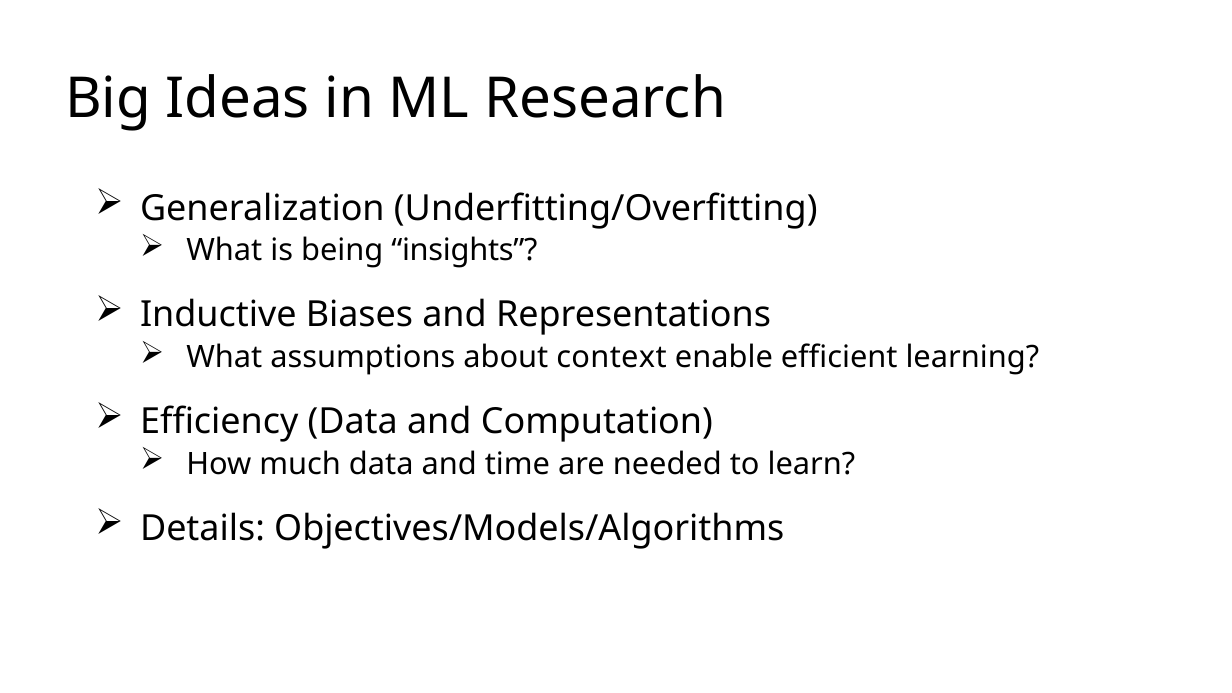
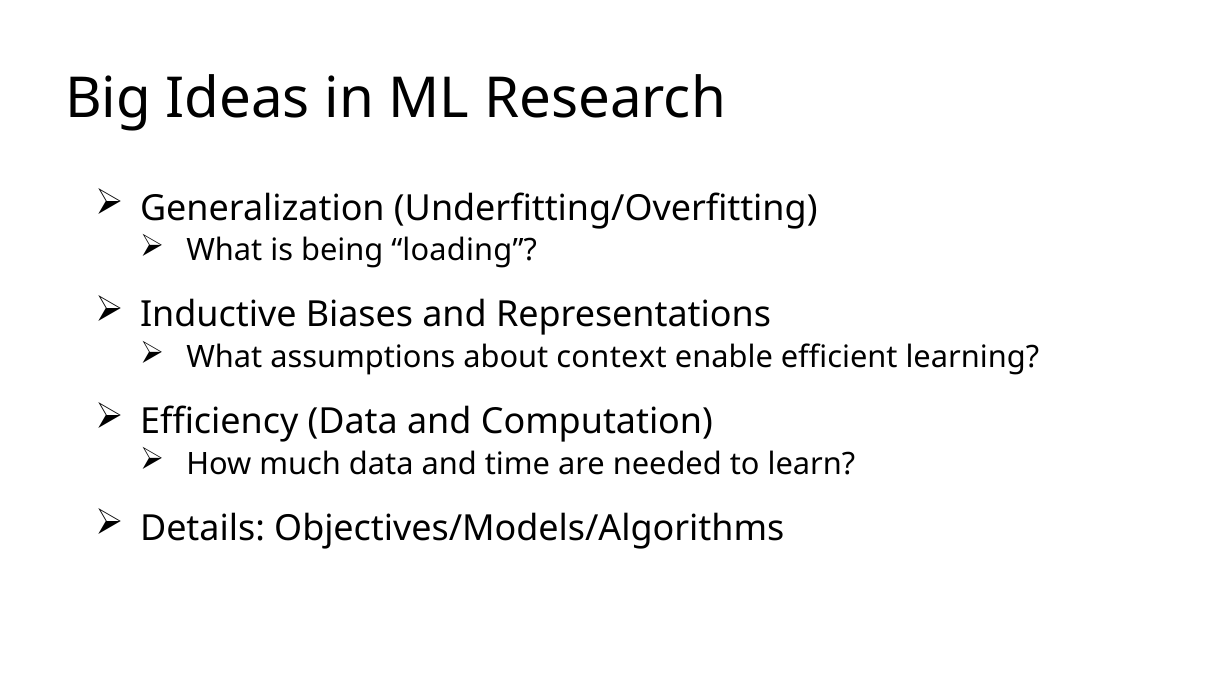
insights: insights -> loading
